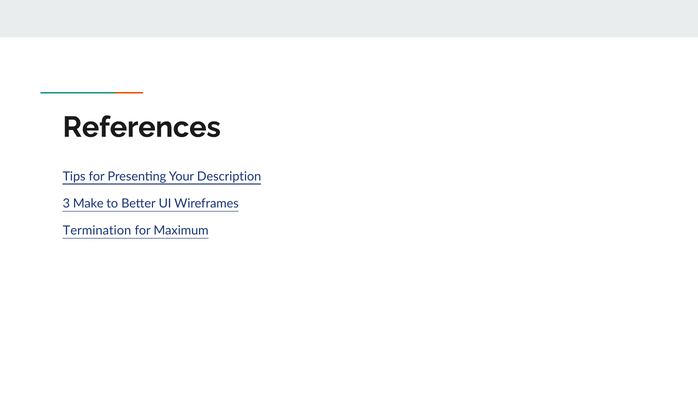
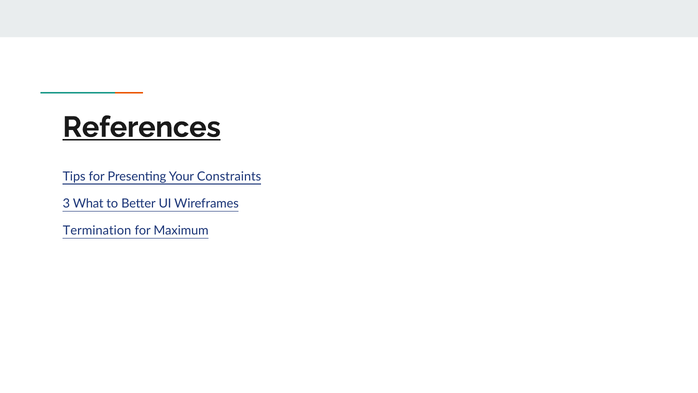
References underline: none -> present
Description: Description -> Constraints
Make: Make -> What
